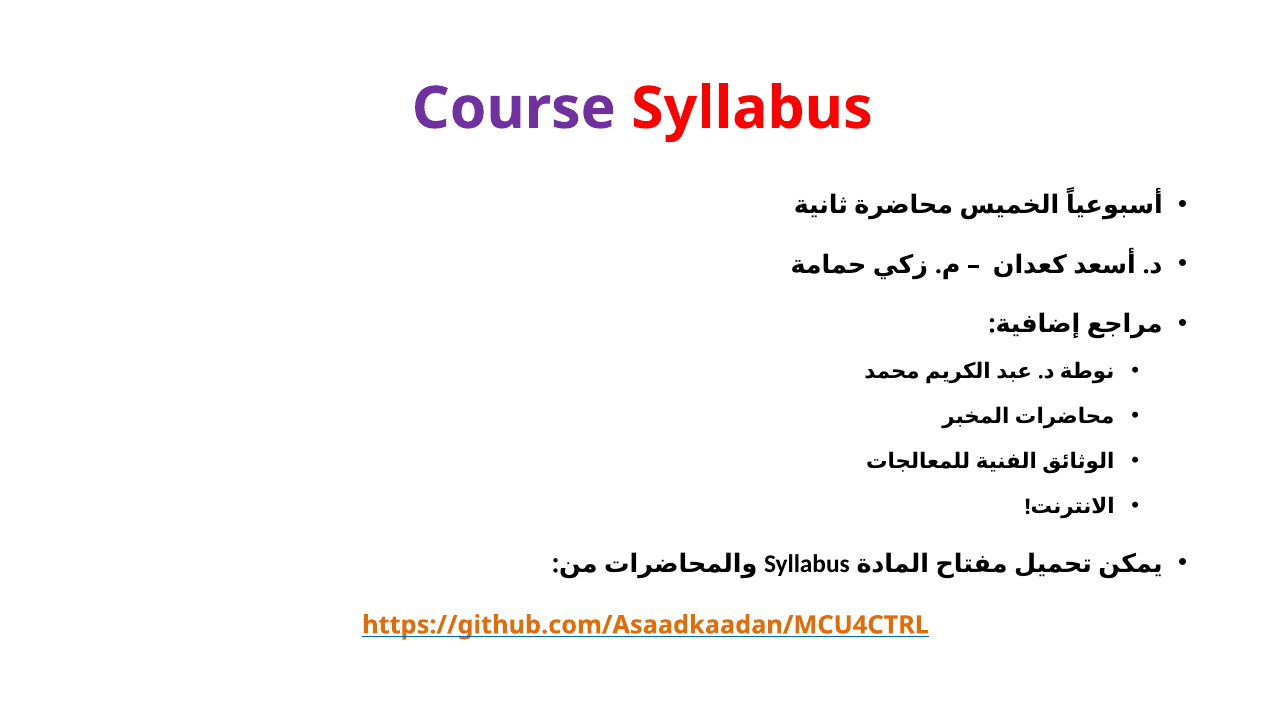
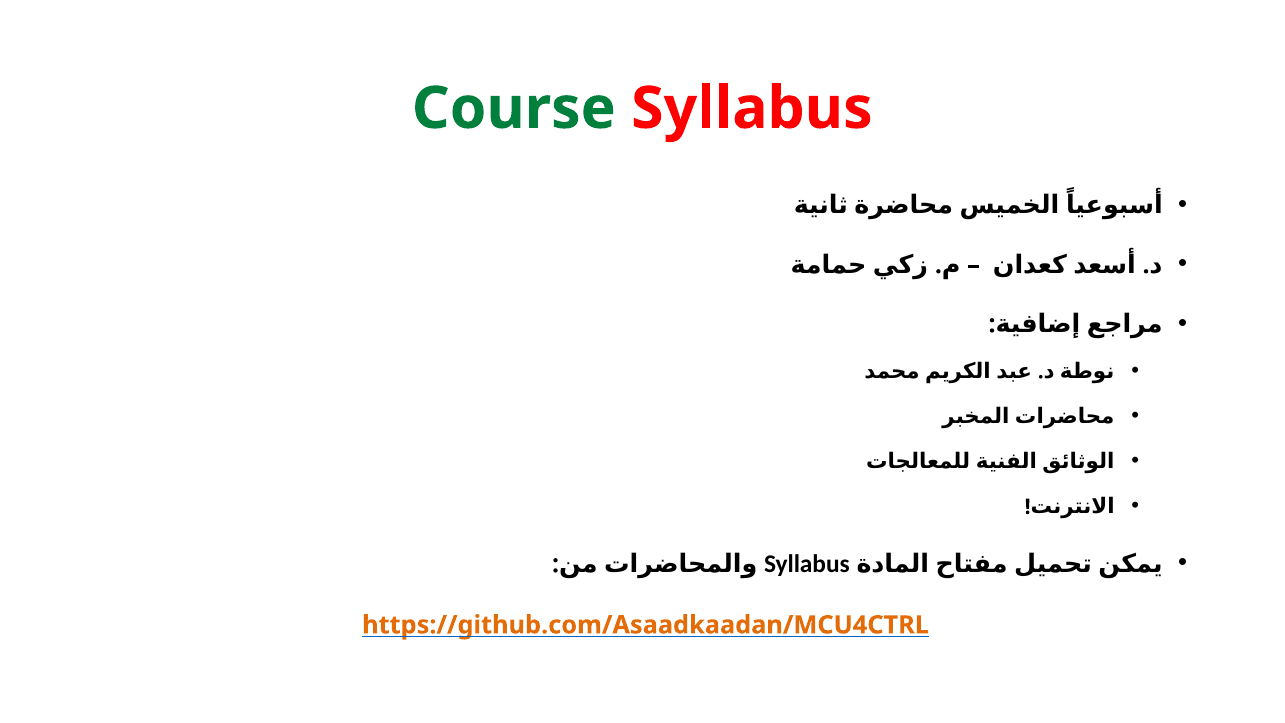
Course colour: purple -> green
